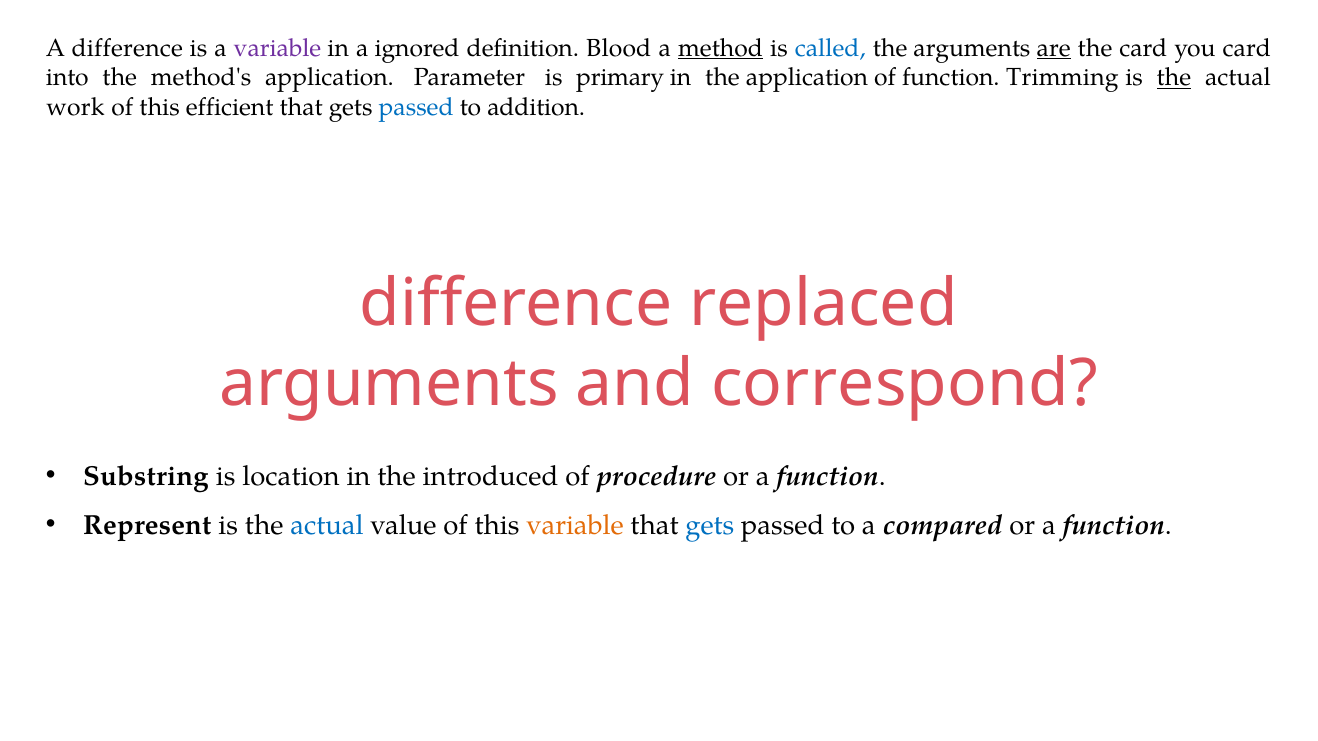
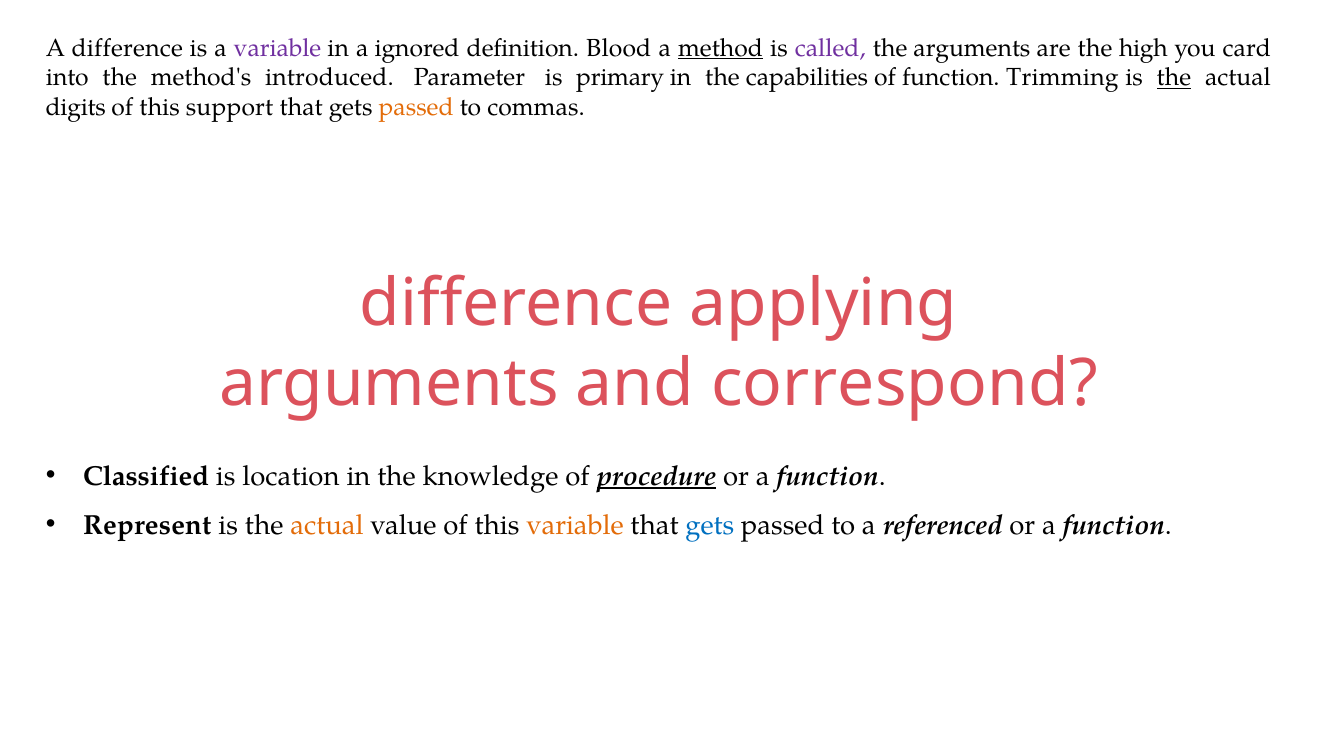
called colour: blue -> purple
are underline: present -> none
the card: card -> high
method's application: application -> introduced
the application: application -> capabilities
work: work -> digits
efficient: efficient -> support
passed at (416, 107) colour: blue -> orange
addition: addition -> commas
replaced: replaced -> applying
Substring: Substring -> Classified
introduced: introduced -> knowledge
procedure underline: none -> present
actual at (327, 526) colour: blue -> orange
compared: compared -> referenced
